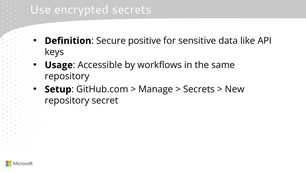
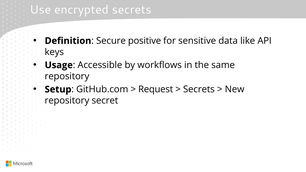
Manage: Manage -> Request
